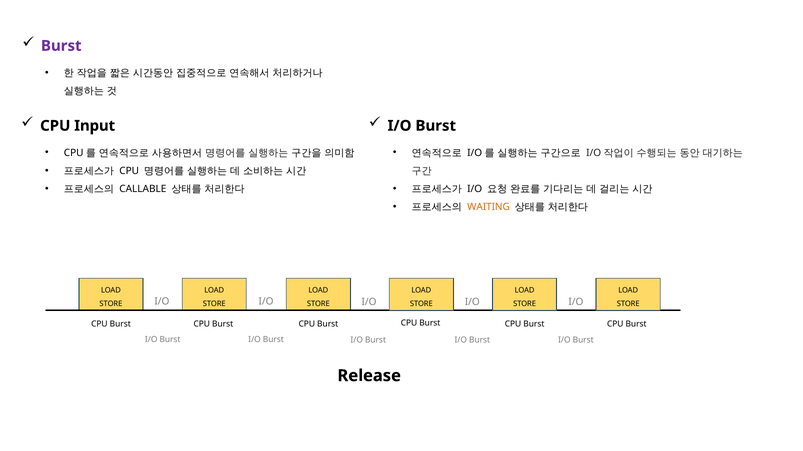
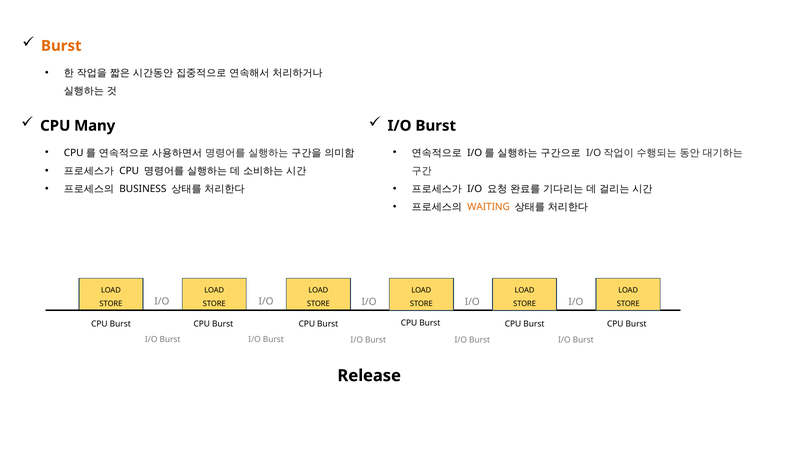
Burst at (61, 46) colour: purple -> orange
Input: Input -> Many
CALLABLE: CALLABLE -> BUSINESS
